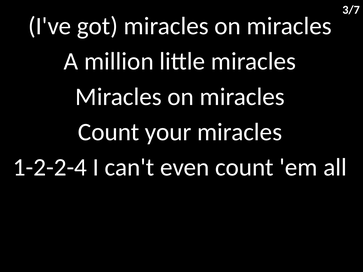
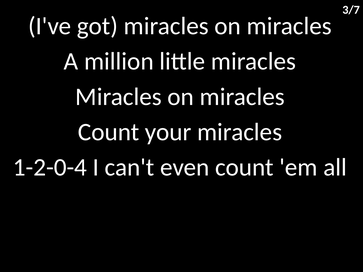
1-2-2-4: 1-2-2-4 -> 1-2-0-4
